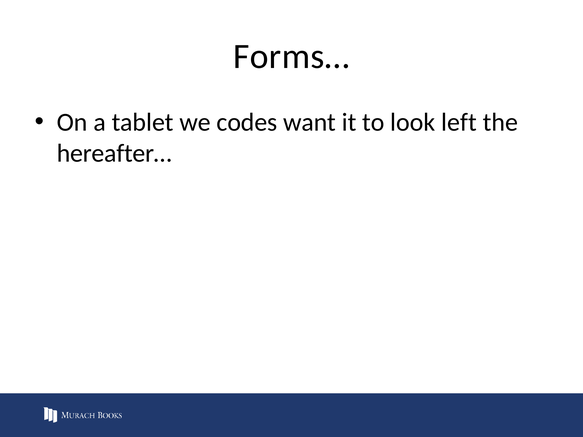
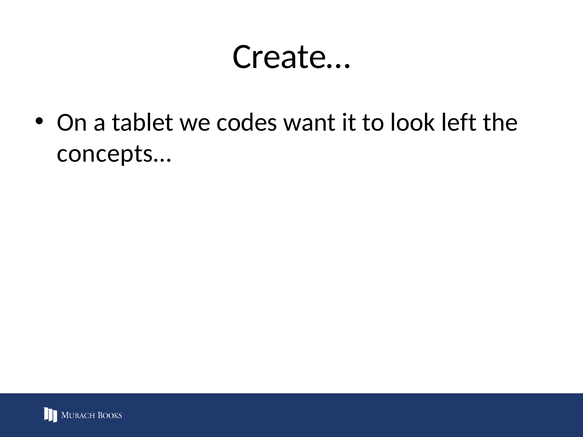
Forms…: Forms… -> Create…
hereafter…: hereafter… -> concepts…
